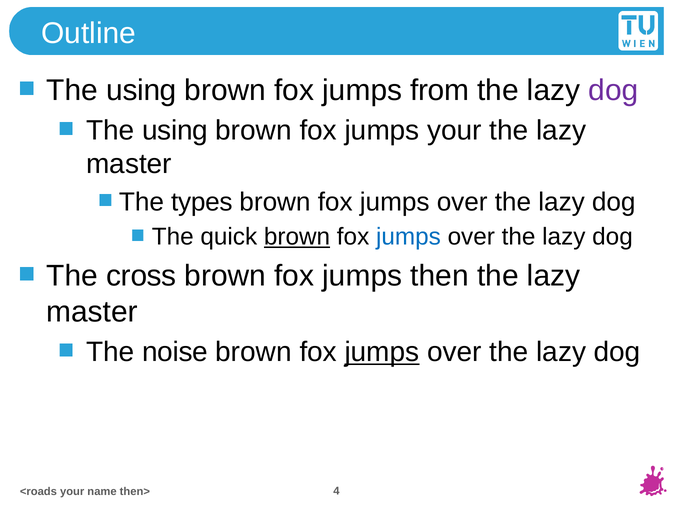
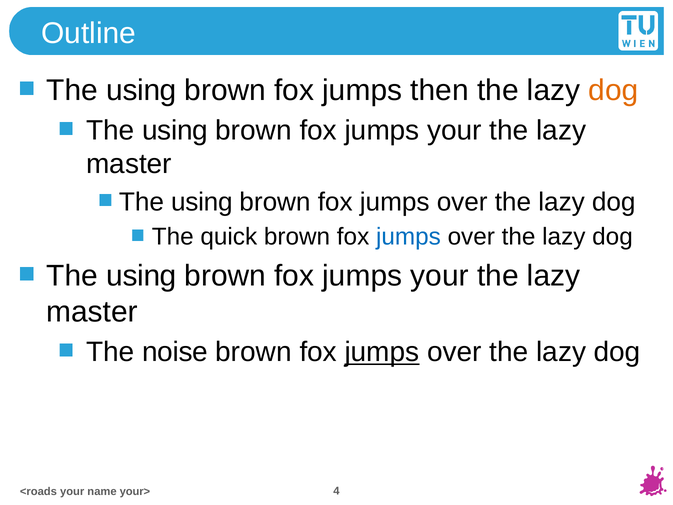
from: from -> then
dog at (613, 90) colour: purple -> orange
types at (202, 202): types -> using
brown at (297, 237) underline: present -> none
cross at (141, 276): cross -> using
then at (440, 276): then -> your
then>: then> -> your>
